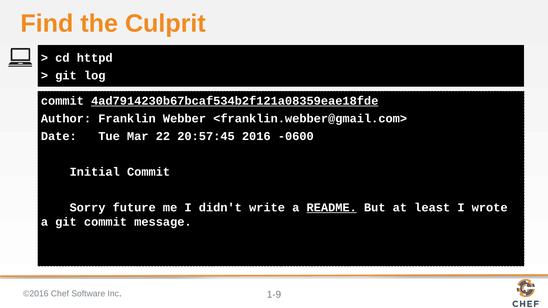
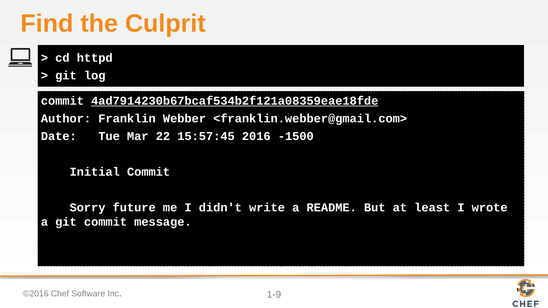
20:57:45: 20:57:45 -> 15:57:45
-0600: -0600 -> -1500
README underline: present -> none
